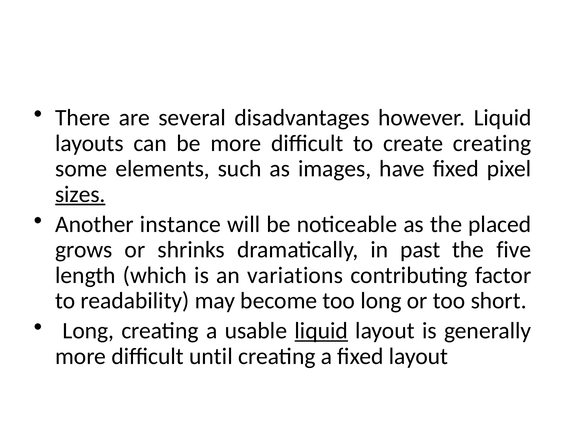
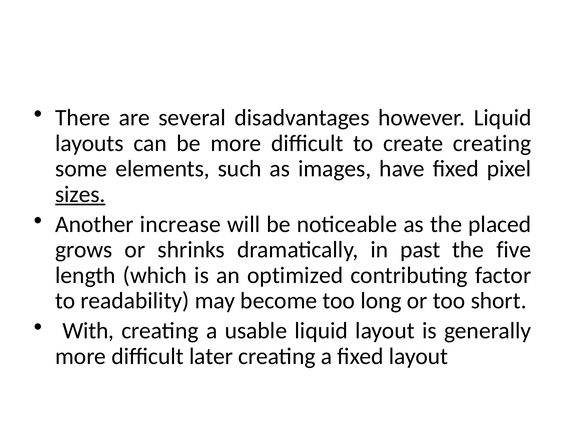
instance: instance -> increase
variations: variations -> optimized
Long at (88, 330): Long -> With
liquid at (321, 330) underline: present -> none
until: until -> later
